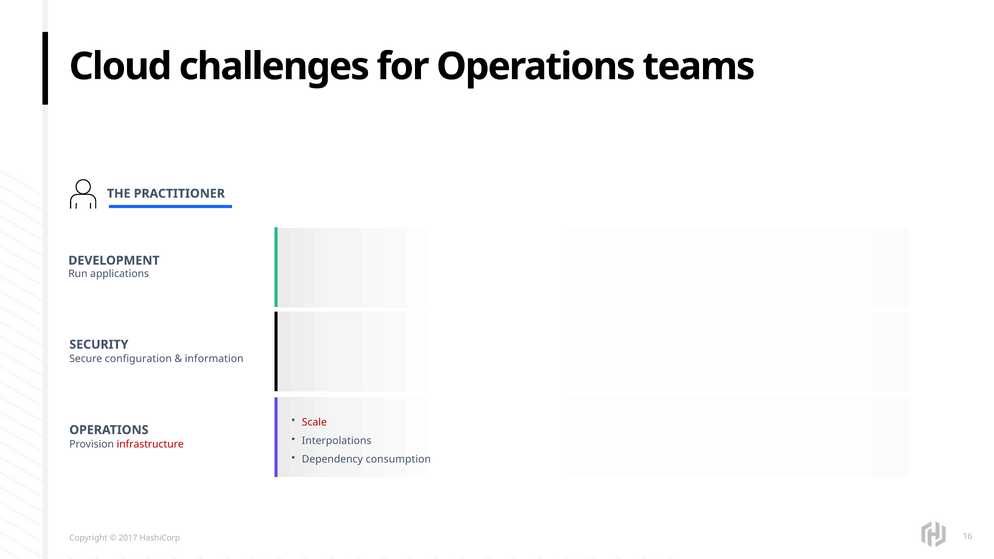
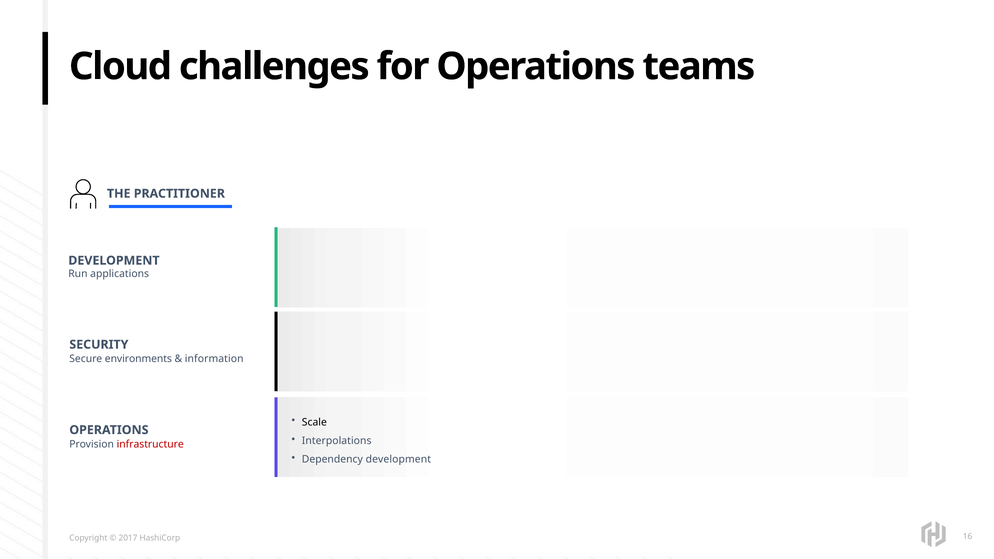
configuration: configuration -> environments
Scale colour: red -> black
Dependency consumption: consumption -> development
